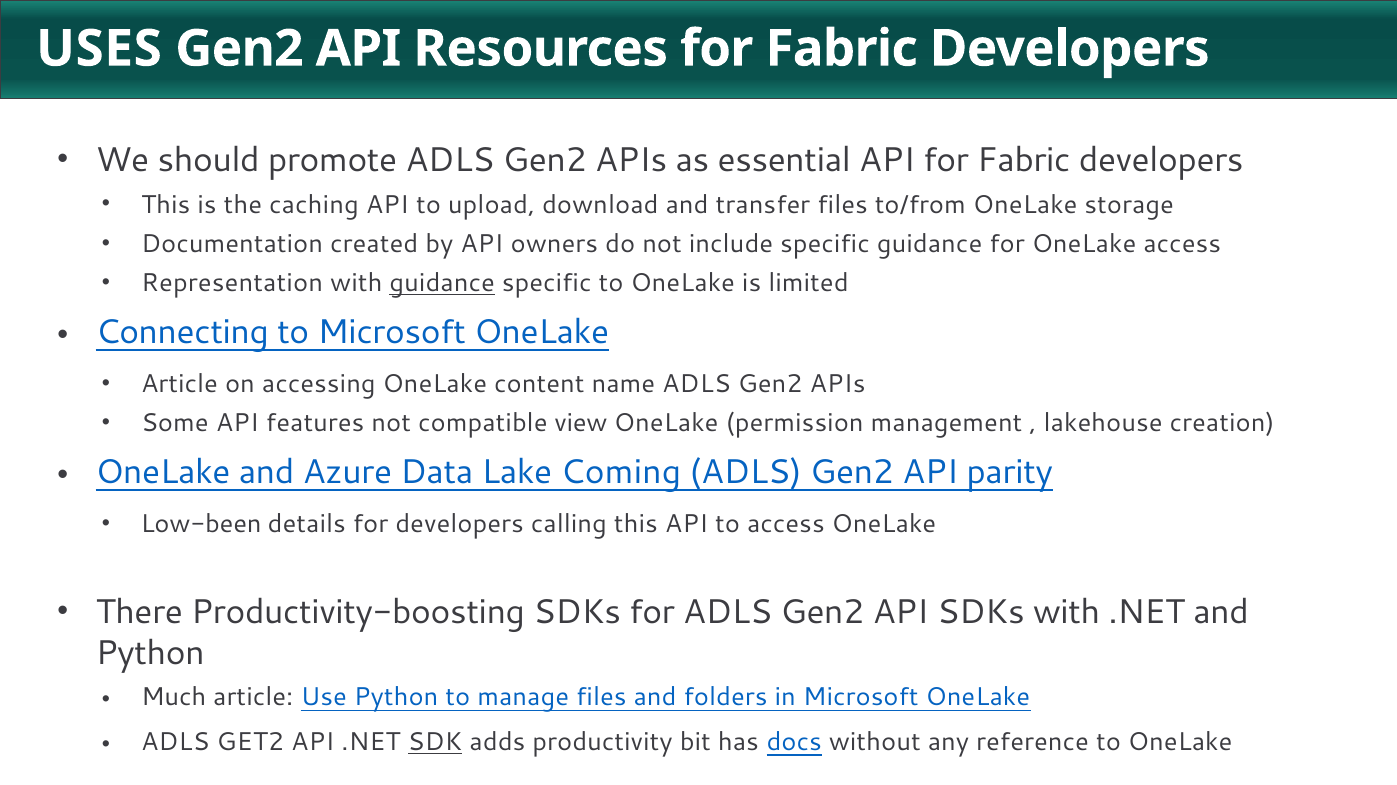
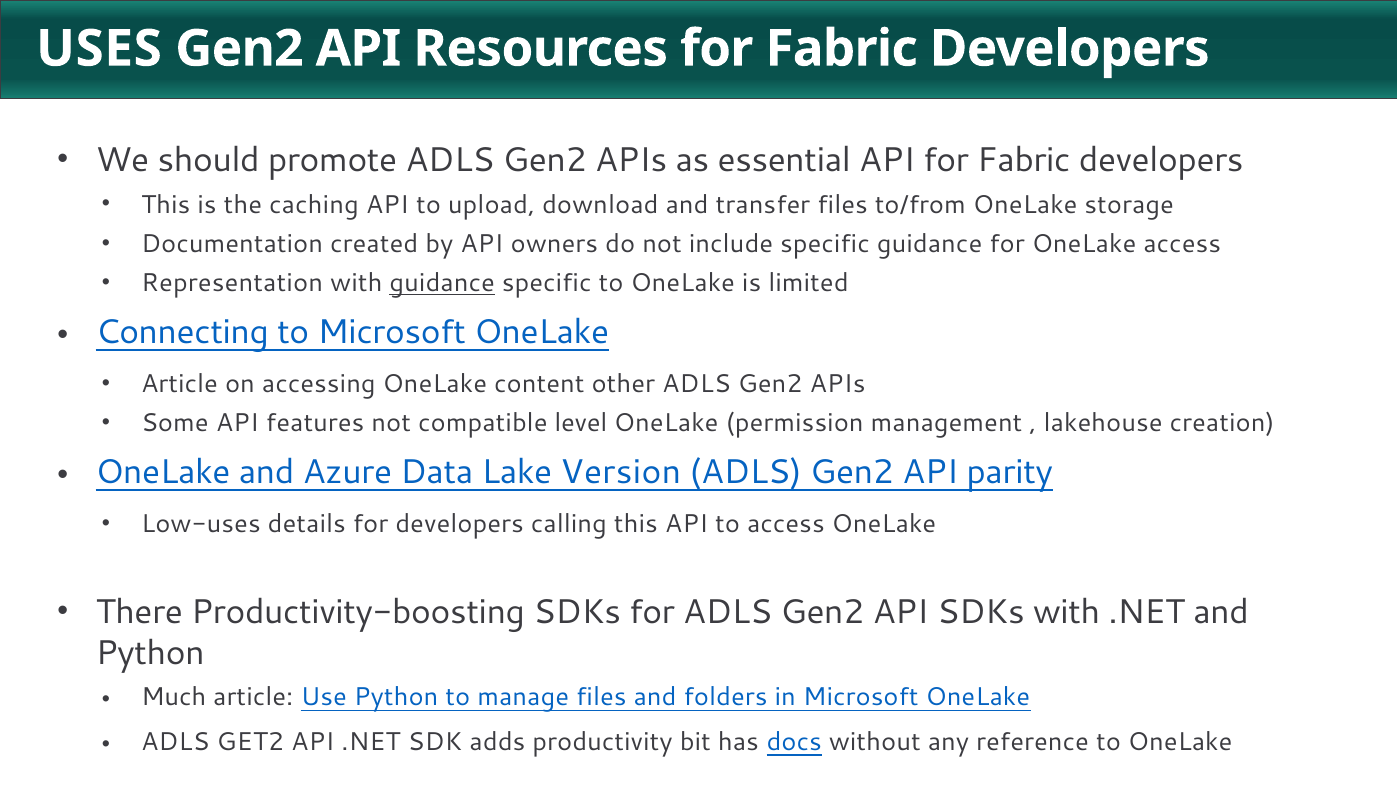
name: name -> other
view: view -> level
Coming: Coming -> Version
Low-been: Low-been -> Low-uses
SDK underline: present -> none
